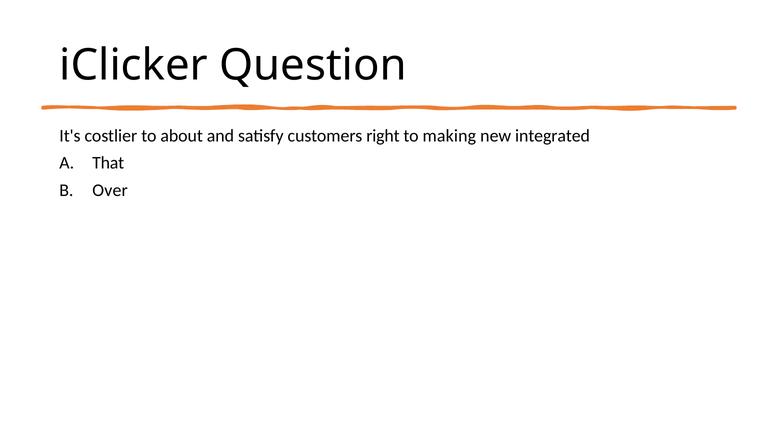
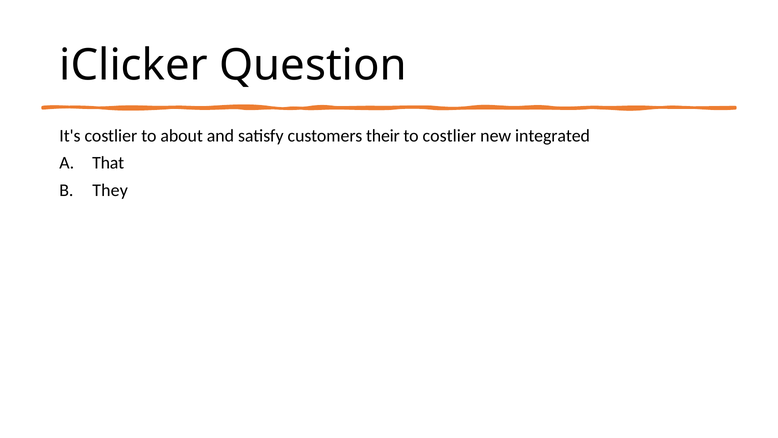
right: right -> their
to making: making -> costlier
Over: Over -> They
